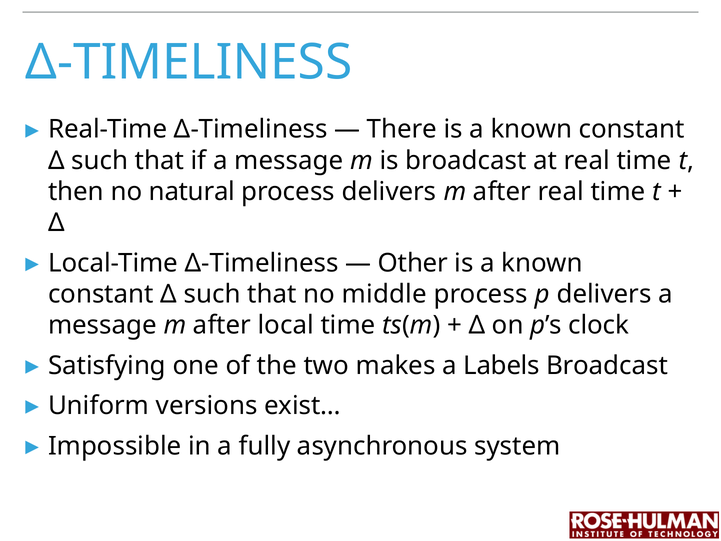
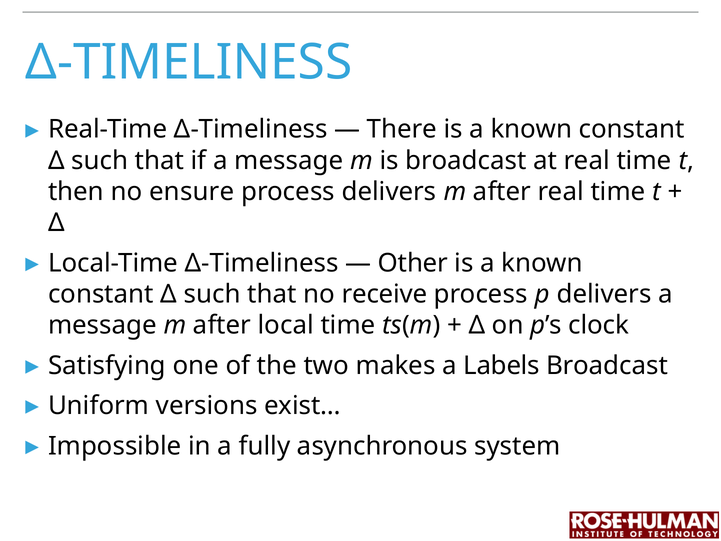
natural: natural -> ensure
middle: middle -> receive
